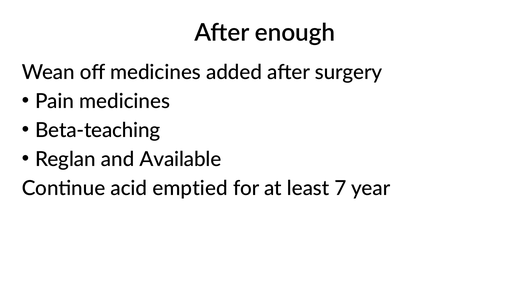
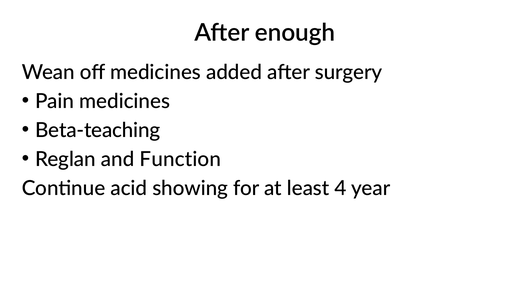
Available: Available -> Function
emptied: emptied -> showing
7: 7 -> 4
